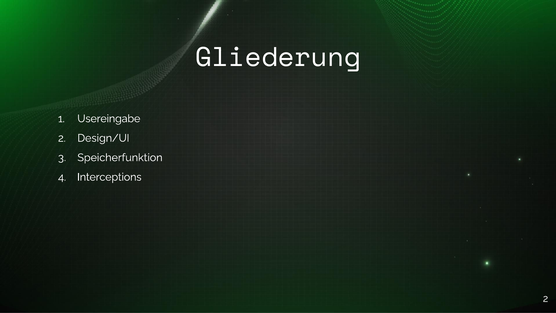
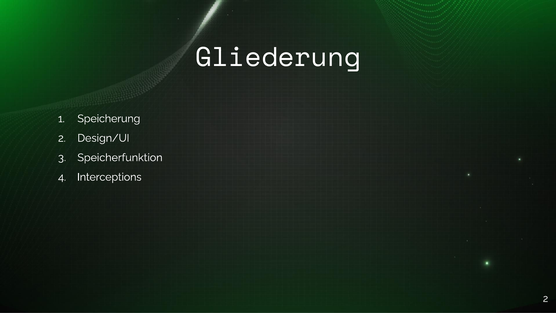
Usereingabe: Usereingabe -> Speicherung
